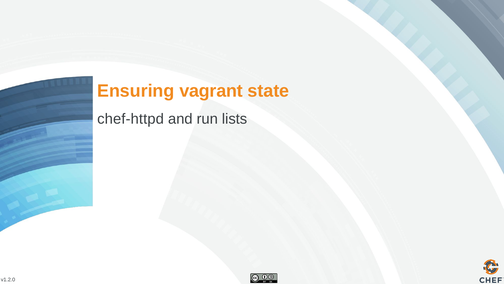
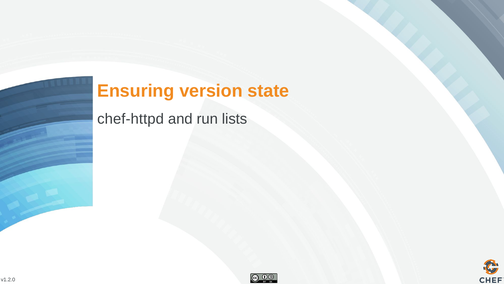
vagrant: vagrant -> version
